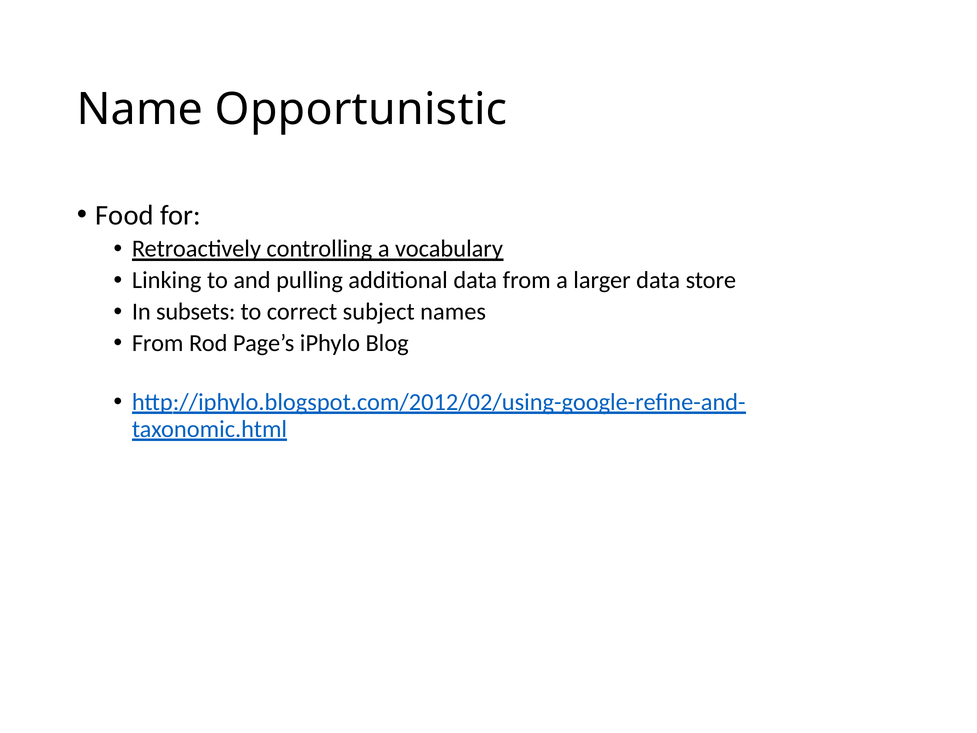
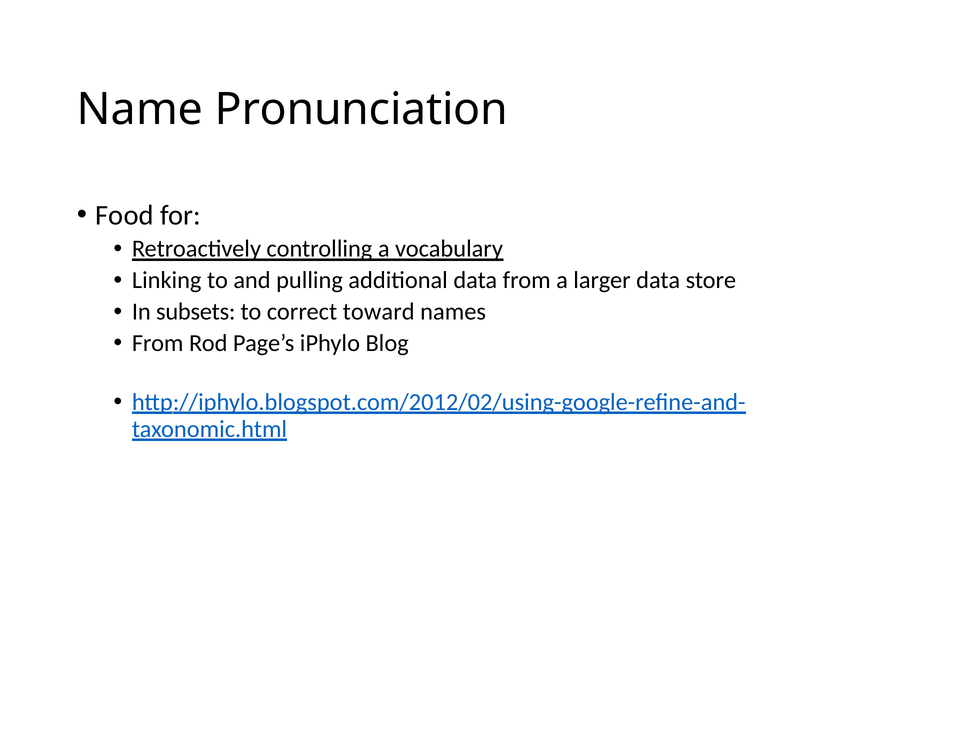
Opportunistic: Opportunistic -> Pronunciation
subject: subject -> toward
